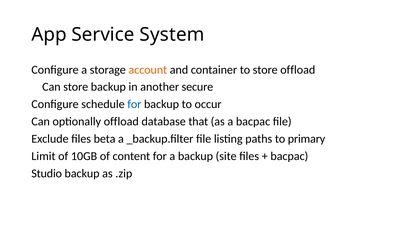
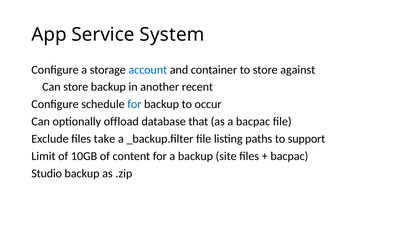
account colour: orange -> blue
store offload: offload -> against
secure: secure -> recent
beta: beta -> take
primary: primary -> support
